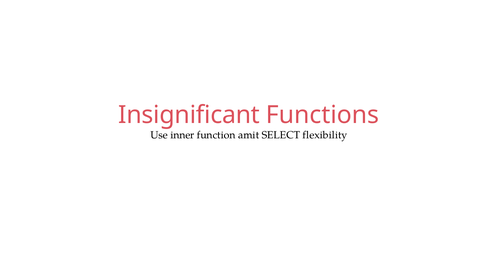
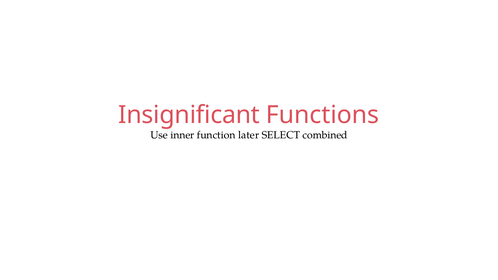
amit: amit -> later
flexibility: flexibility -> combined
